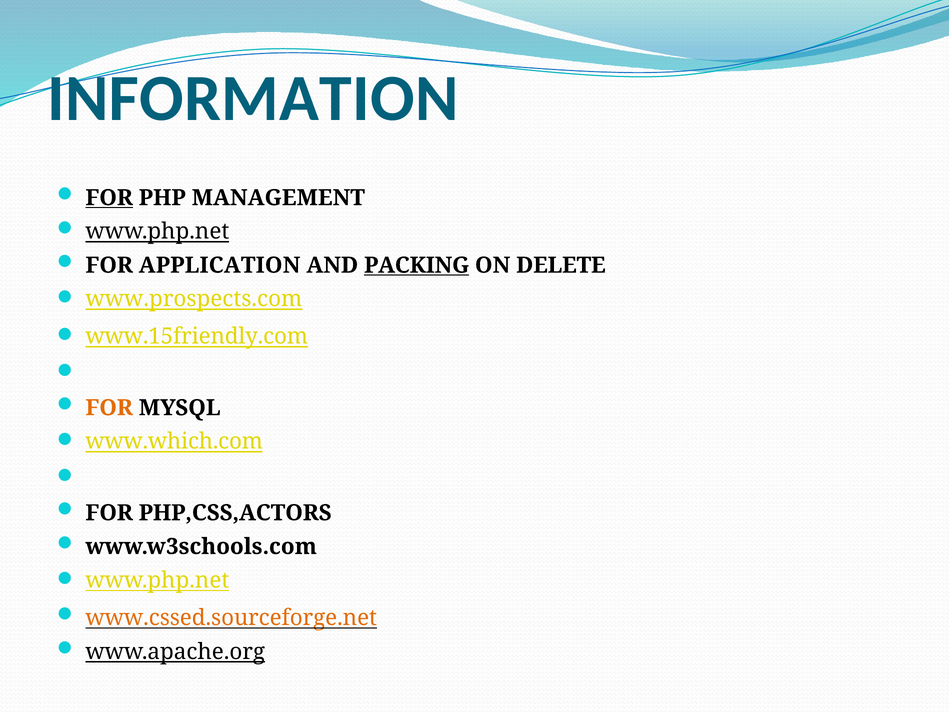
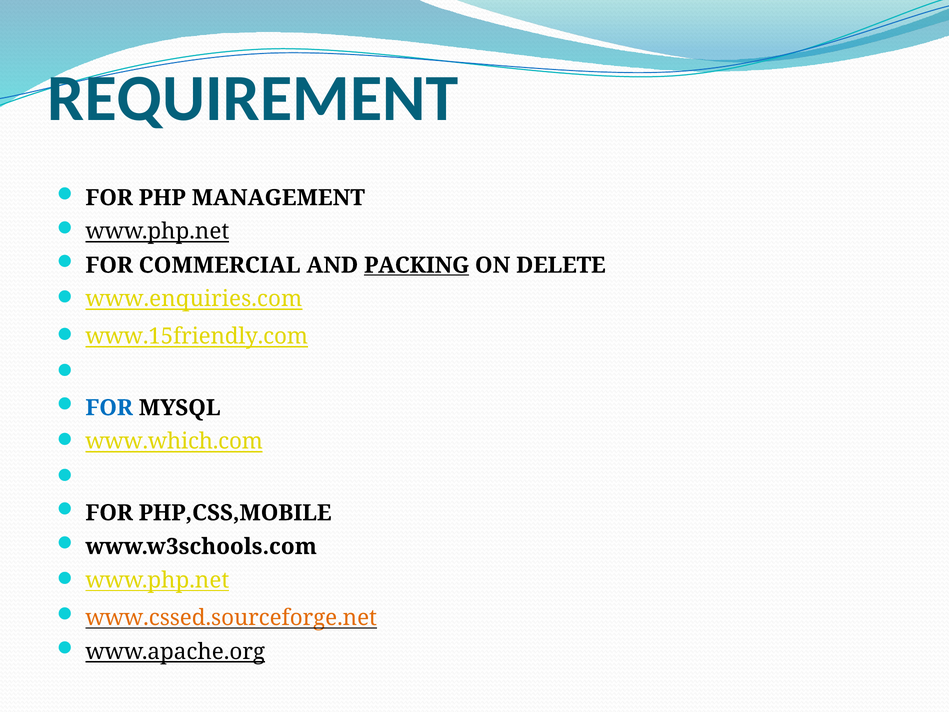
INFORMATION: INFORMATION -> REQUIREMENT
FOR at (109, 198) underline: present -> none
APPLICATION: APPLICATION -> COMMERCIAL
www.prospects.com: www.prospects.com -> www.enquiries.com
FOR at (109, 408) colour: orange -> blue
PHP,CSS,ACTORS: PHP,CSS,ACTORS -> PHP,CSS,MOBILE
